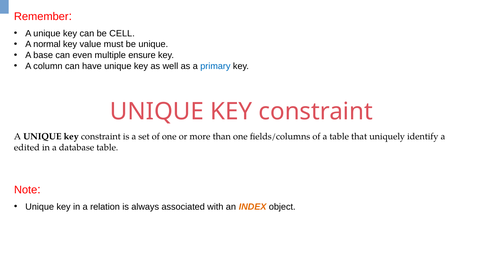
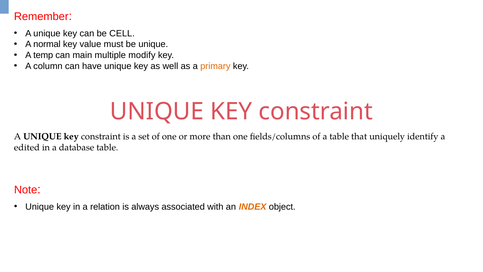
base: base -> temp
even: even -> main
ensure: ensure -> modify
primary colour: blue -> orange
